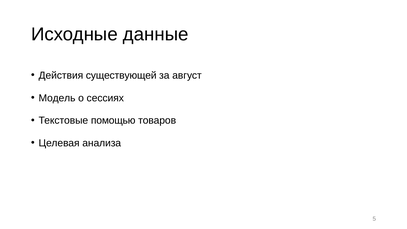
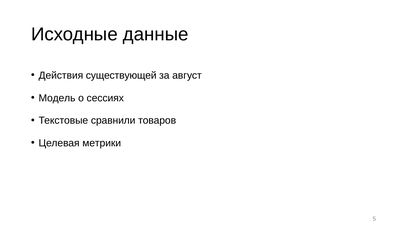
помощью: помощью -> сравнили
анализа: анализа -> метрики
